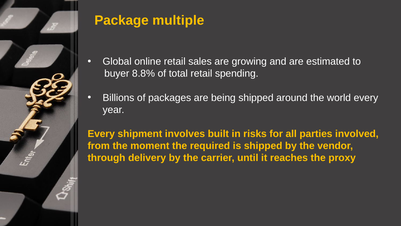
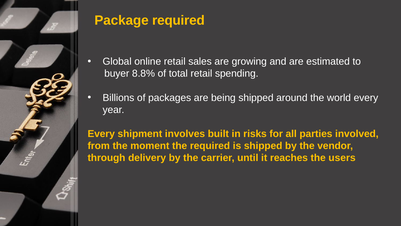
Package multiple: multiple -> required
proxy: proxy -> users
